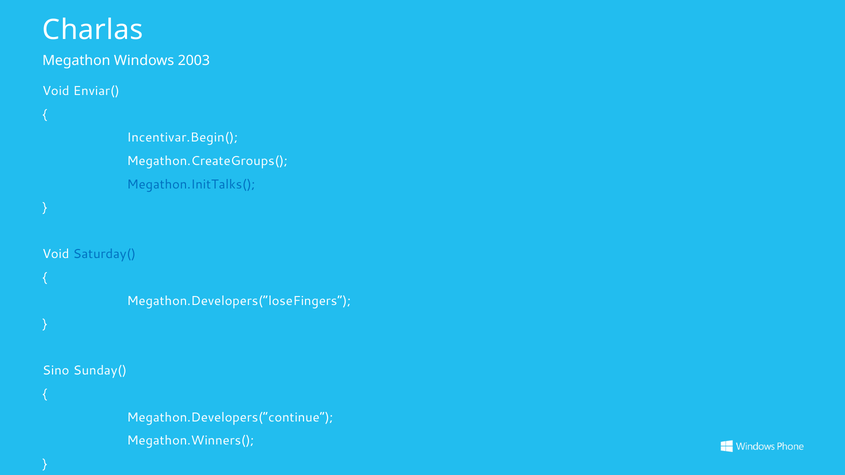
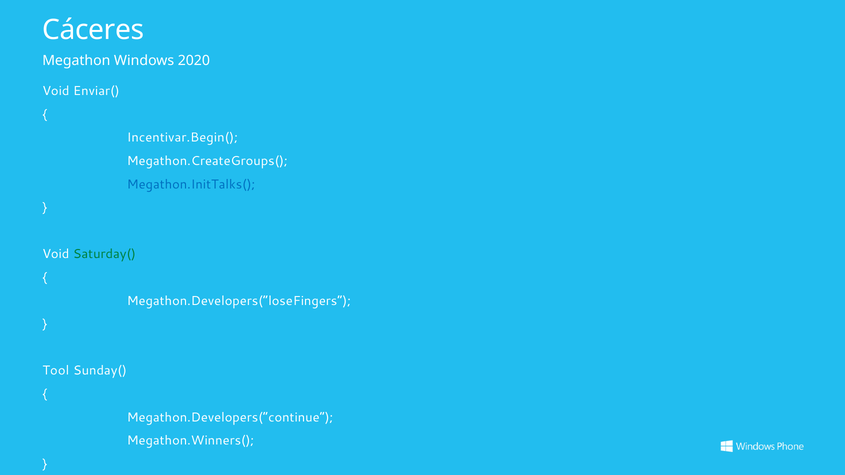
Charlas: Charlas -> Cáceres
2003: 2003 -> 2020
Saturday( colour: blue -> green
Sino: Sino -> Tool
